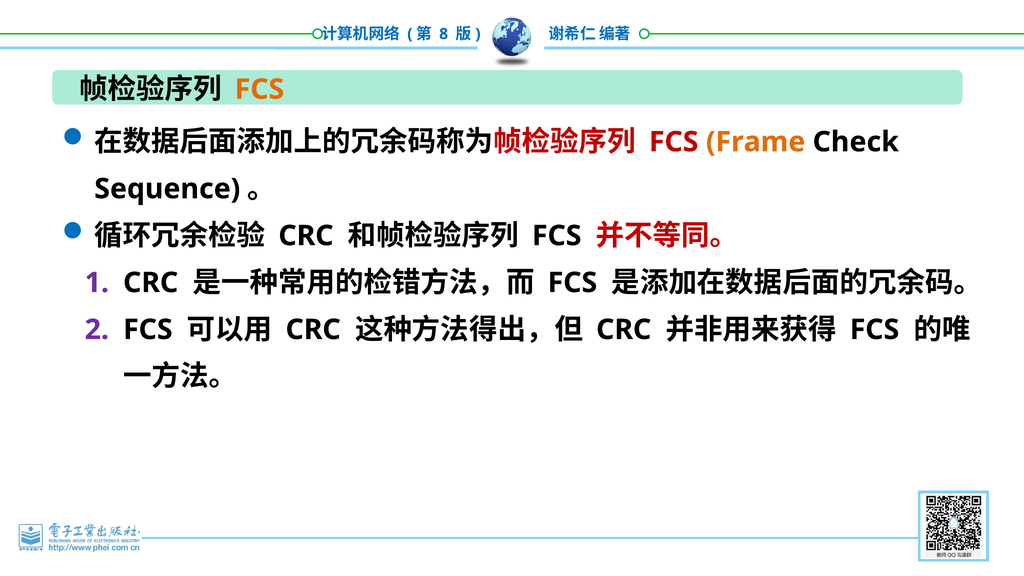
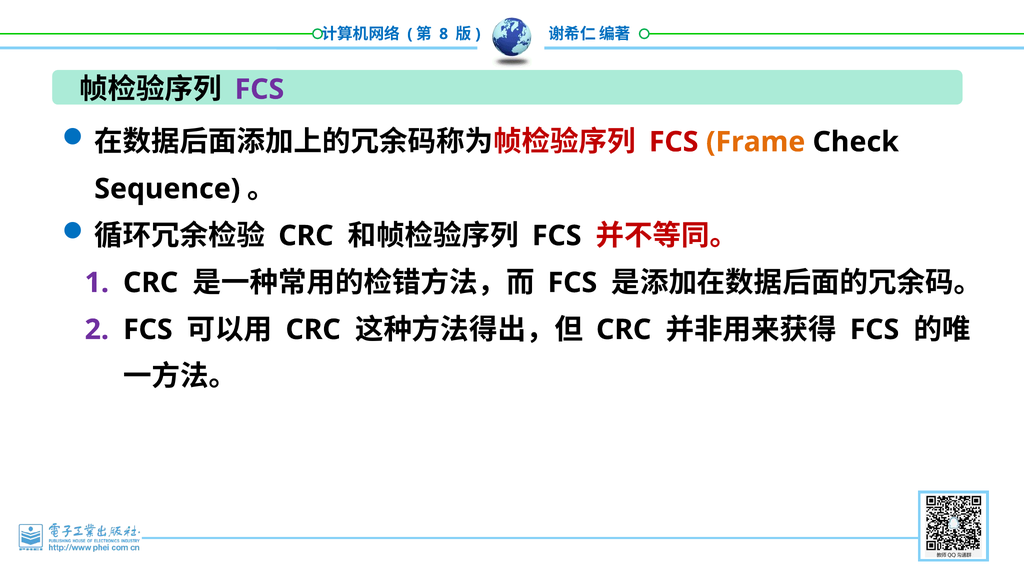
FCS at (259, 89) colour: orange -> purple
